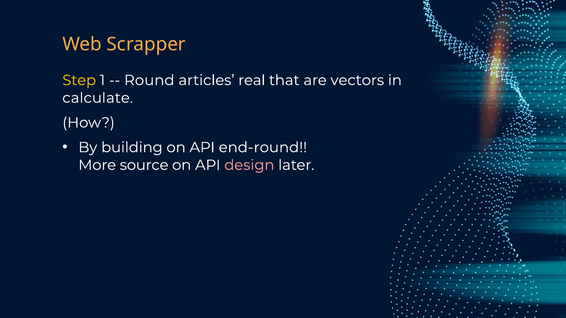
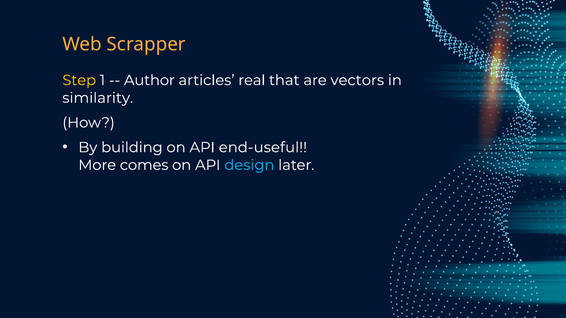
Round: Round -> Author
calculate: calculate -> similarity
end-round: end-round -> end-useful
source: source -> comes
design colour: pink -> light blue
